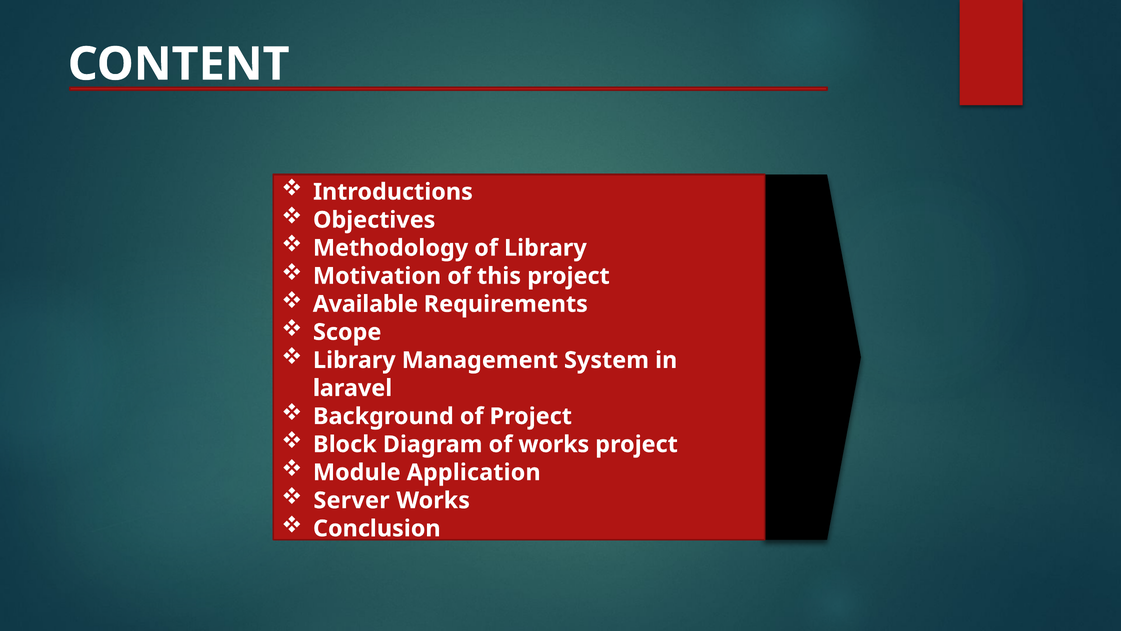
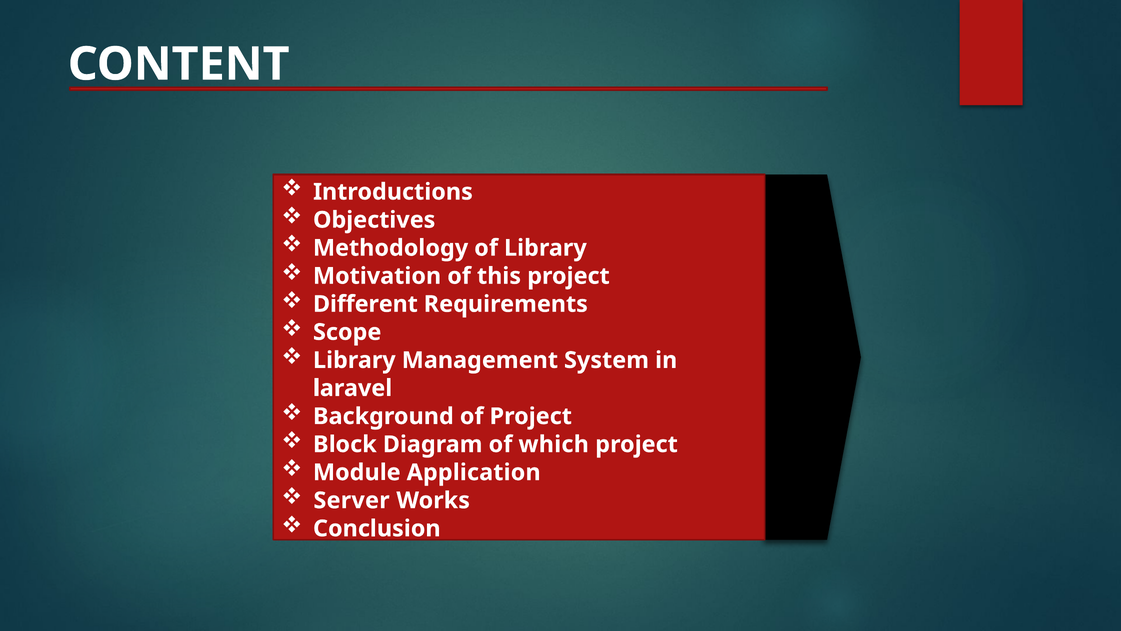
Available: Available -> Different
of works: works -> which
